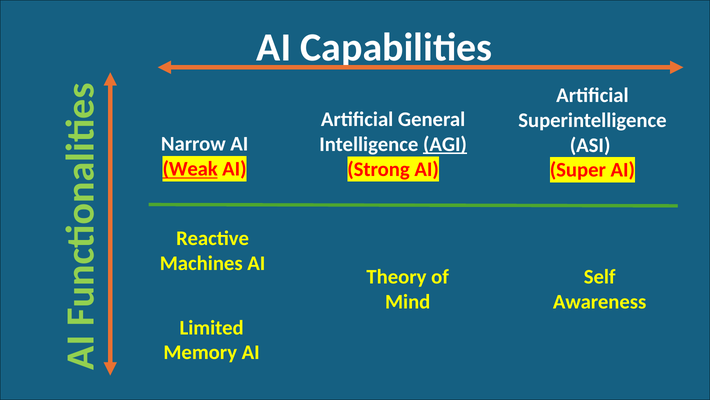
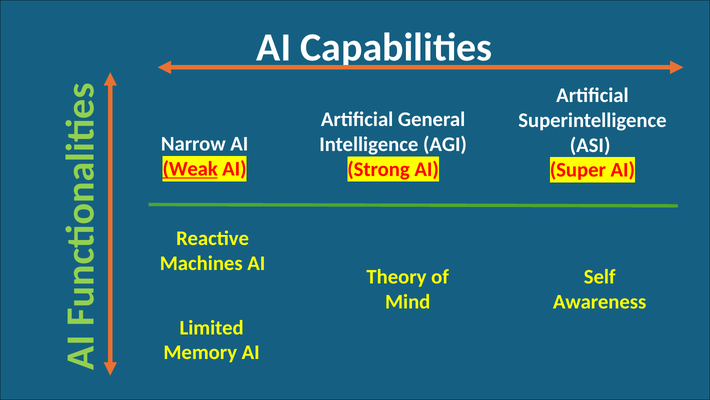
AGI underline: present -> none
